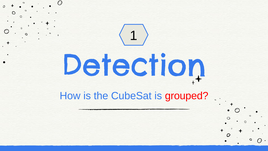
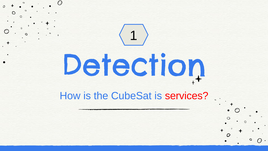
grouped: grouped -> services
